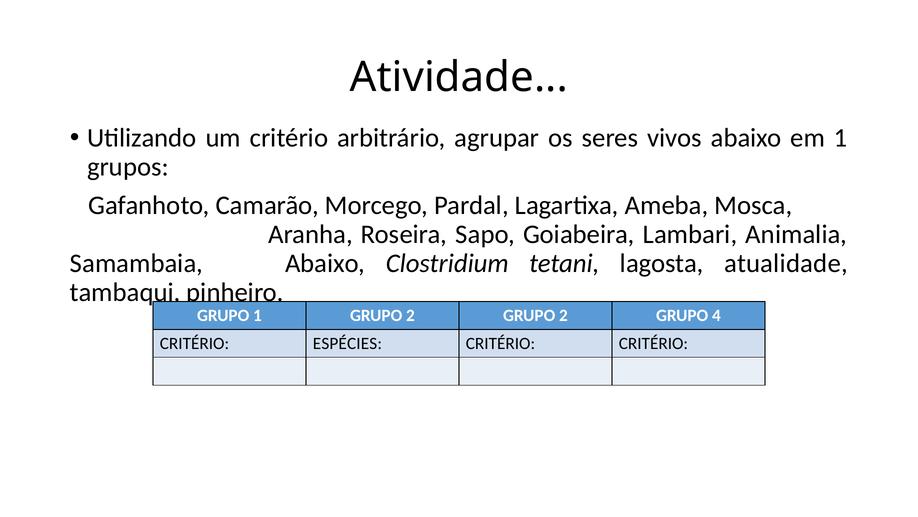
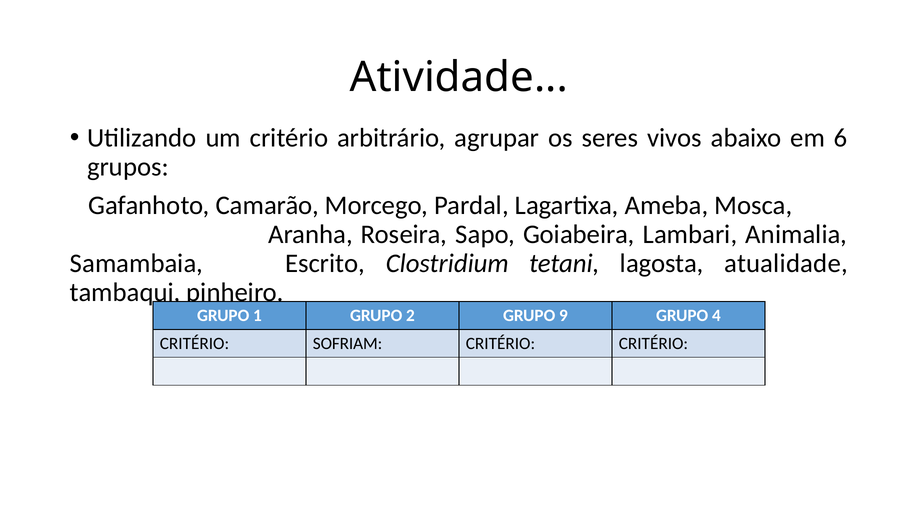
em 1: 1 -> 6
Samambaia Abaixo: Abaixo -> Escrito
2 GRUPO 2: 2 -> 9
ESPÉCIES: ESPÉCIES -> SOFRIAM
